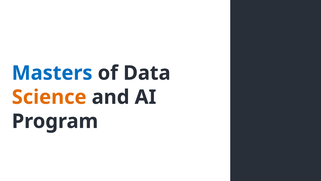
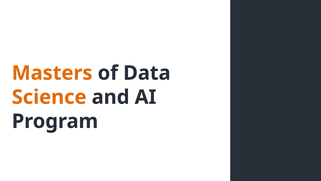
Masters colour: blue -> orange
